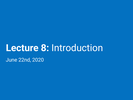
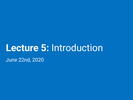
8: 8 -> 5
